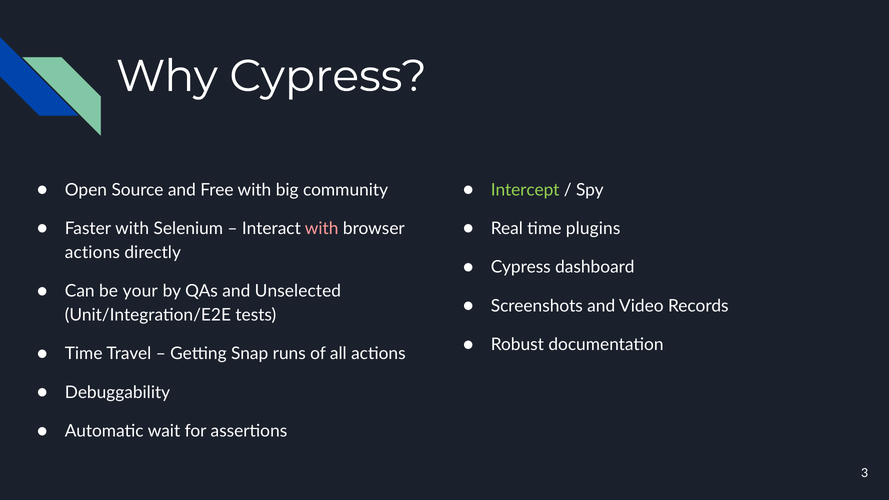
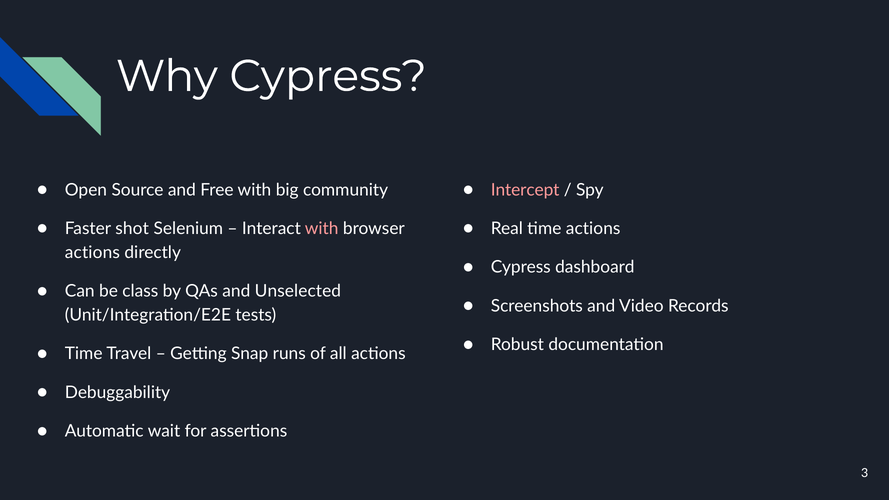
Intercept colour: light green -> pink
Faster with: with -> shot
time plugins: plugins -> actions
your: your -> class
